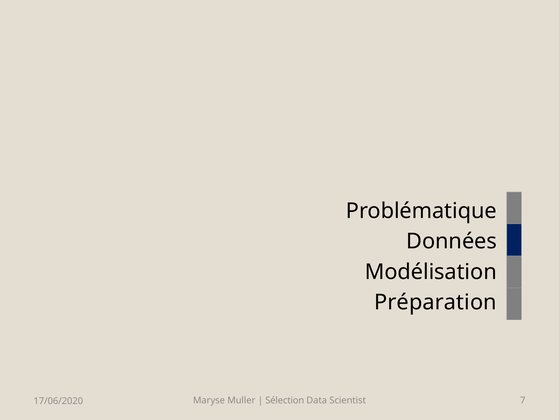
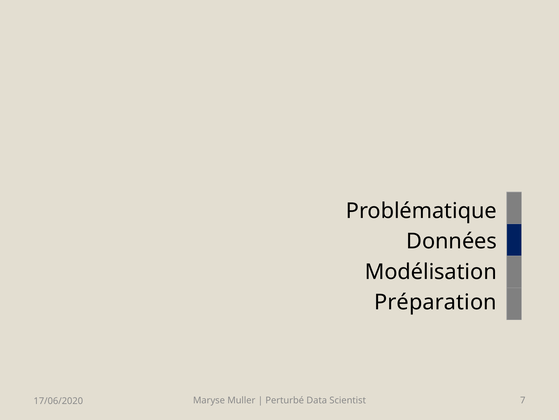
Sélection: Sélection -> Perturbé
